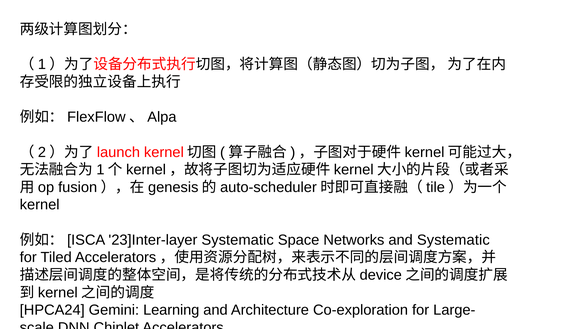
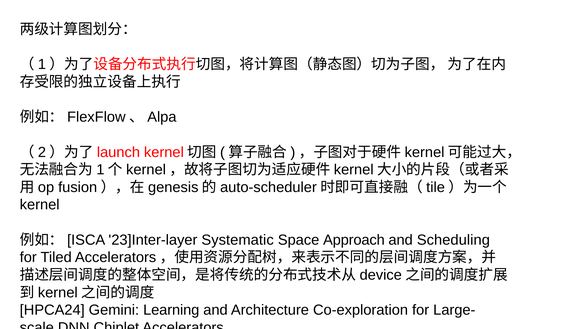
Networks: Networks -> Approach
and Systematic: Systematic -> Scheduling
